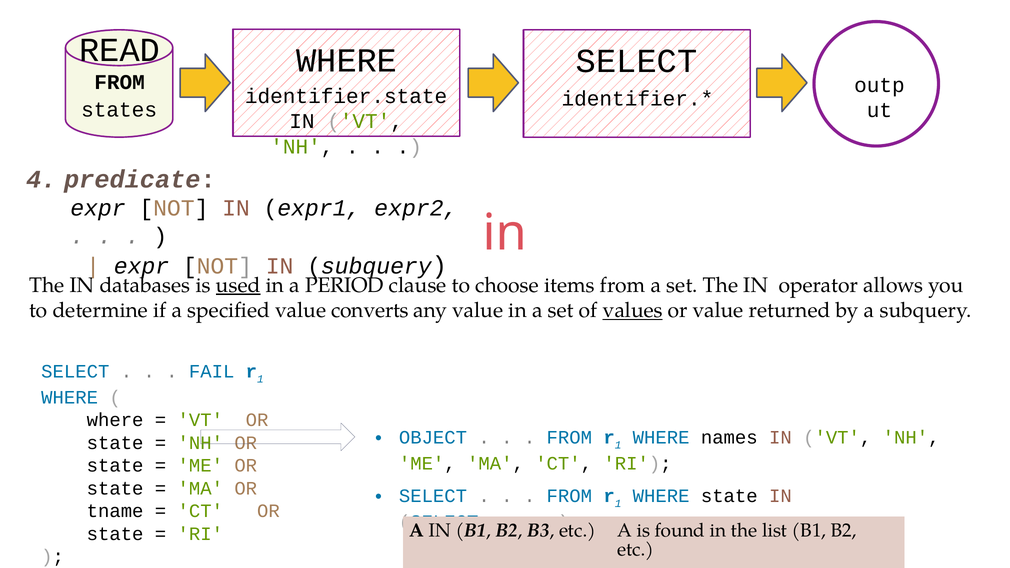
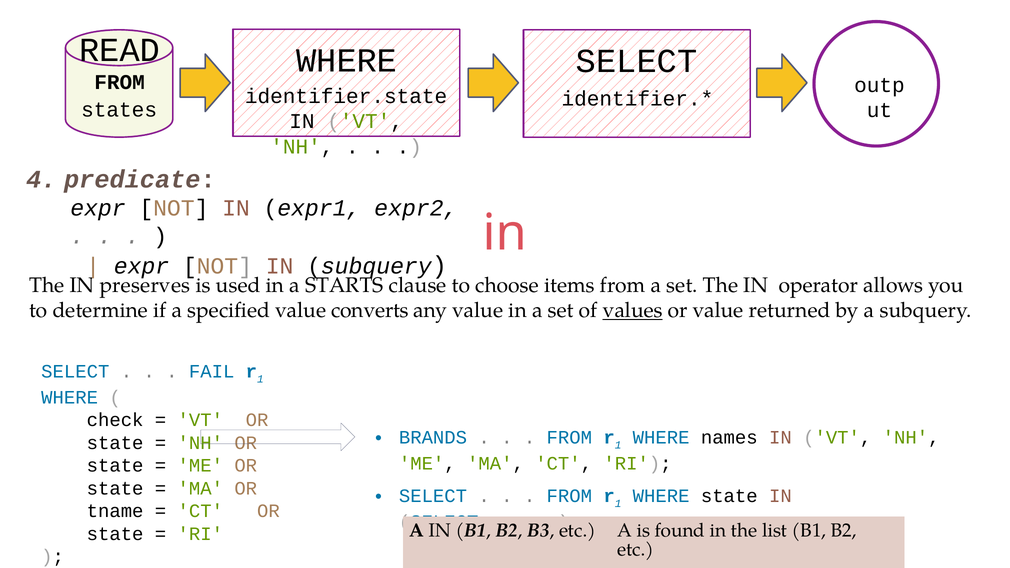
databases: databases -> preserves
used underline: present -> none
PERIOD: PERIOD -> STARTS
where at (115, 420): where -> check
OBJECT: OBJECT -> BRANDS
